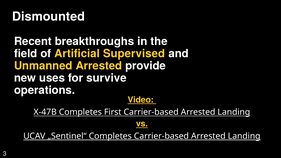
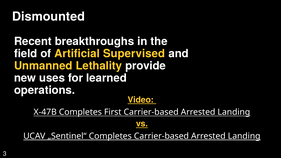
Unmanned Arrested: Arrested -> Lethality
survive: survive -> learned
